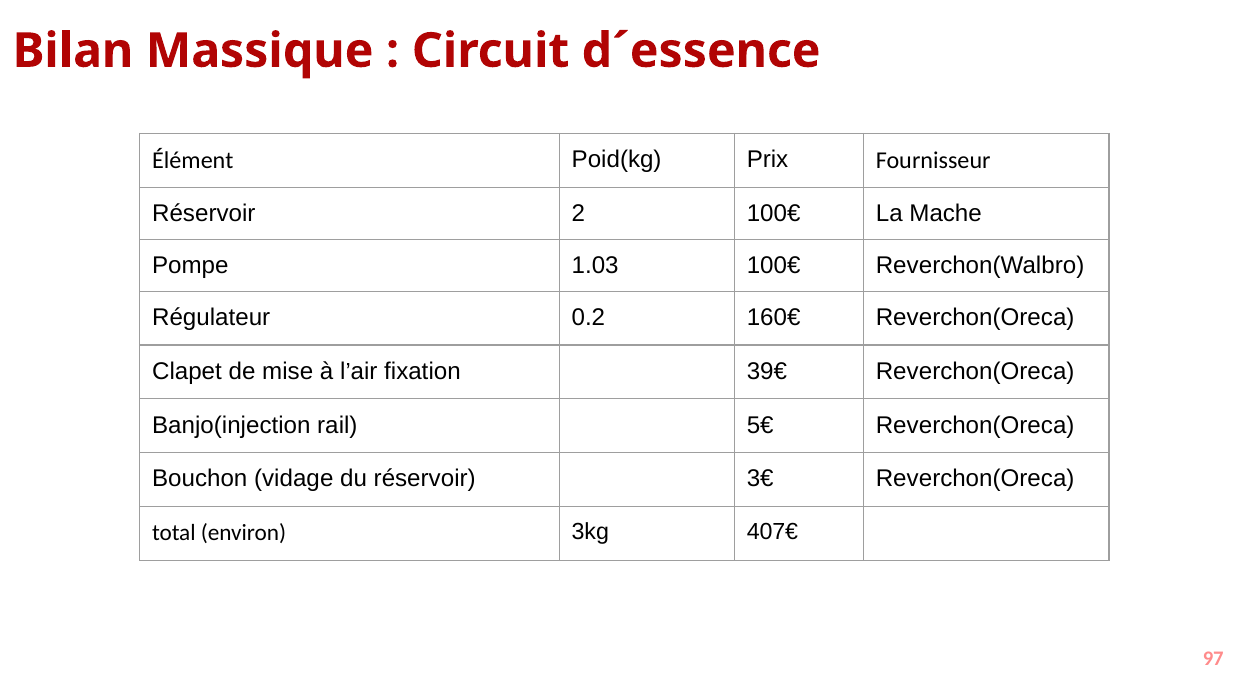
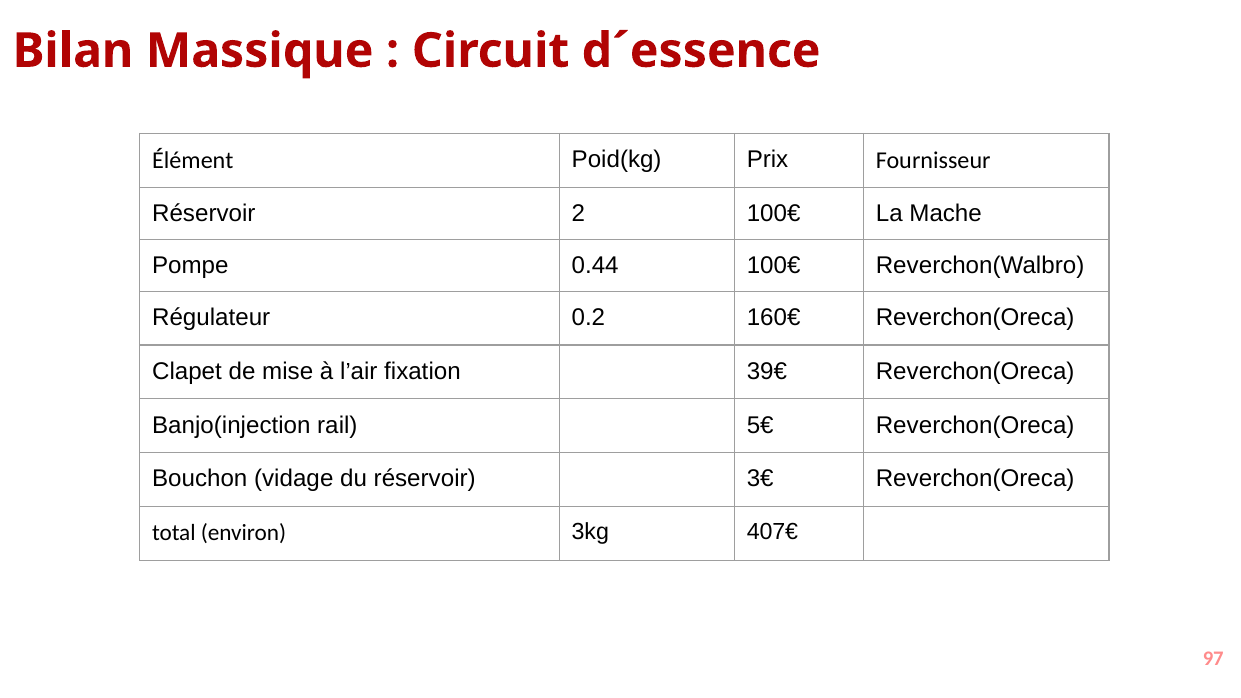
1.03: 1.03 -> 0.44
